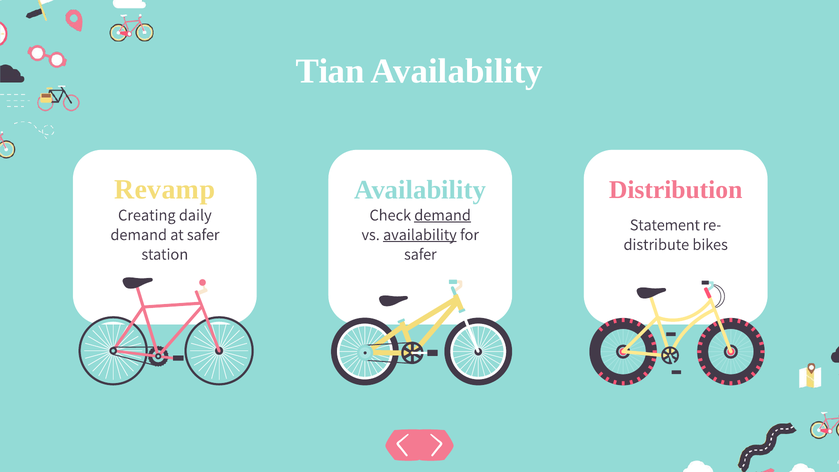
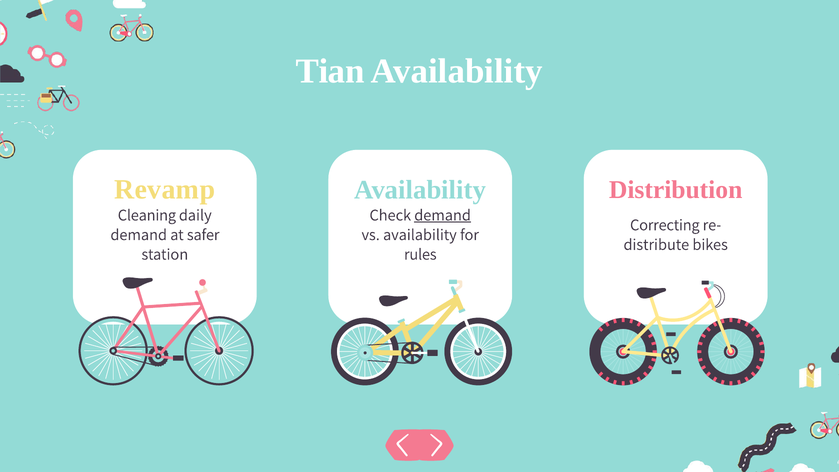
Creating: Creating -> Cleaning
Statement: Statement -> Correcting
availability at (420, 235) underline: present -> none
safer at (420, 254): safer -> rules
